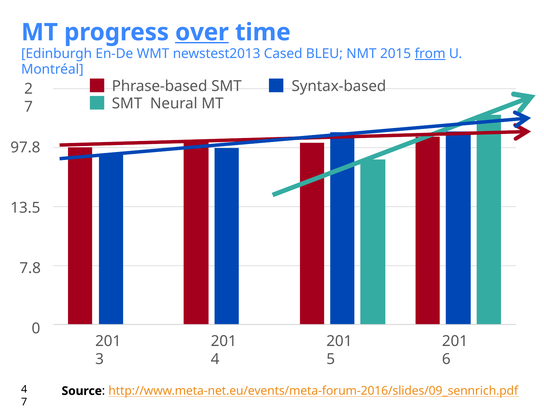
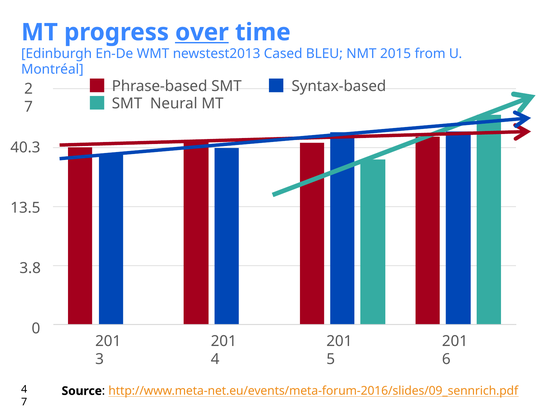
from underline: present -> none
97.8: 97.8 -> 40.3
7.8: 7.8 -> 3.8
